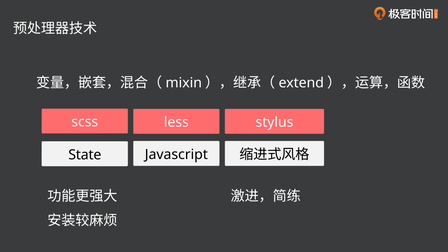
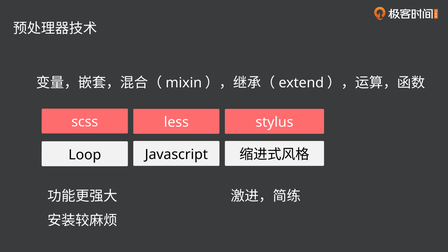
State: State -> Loop
